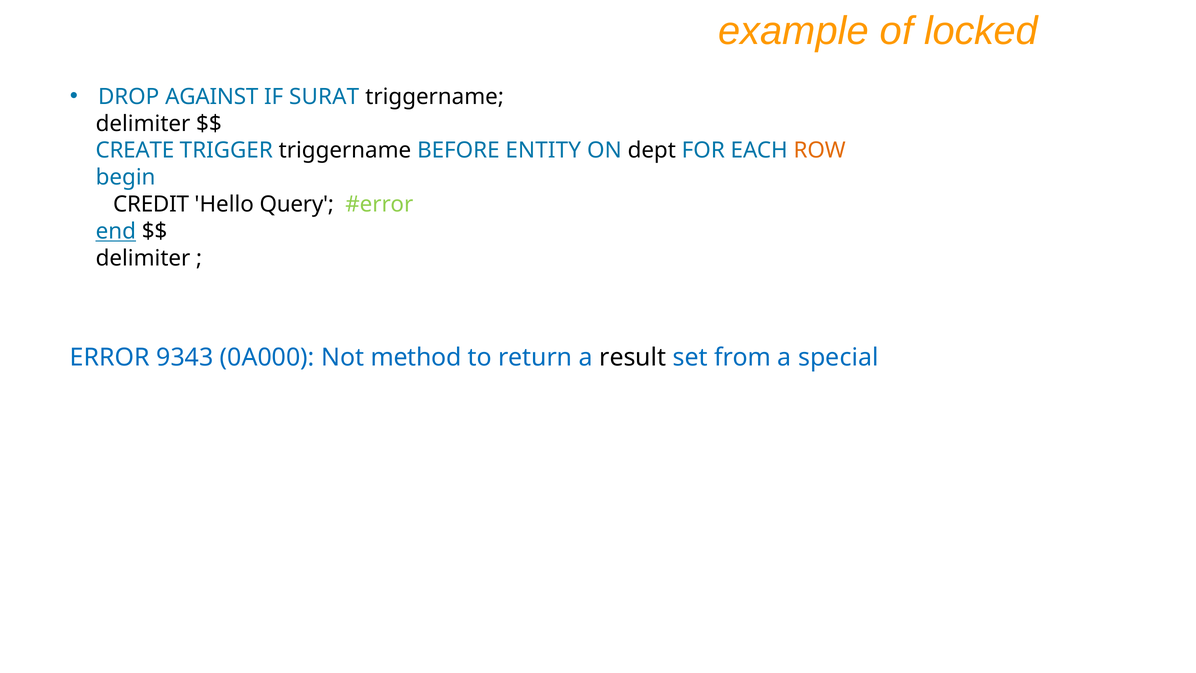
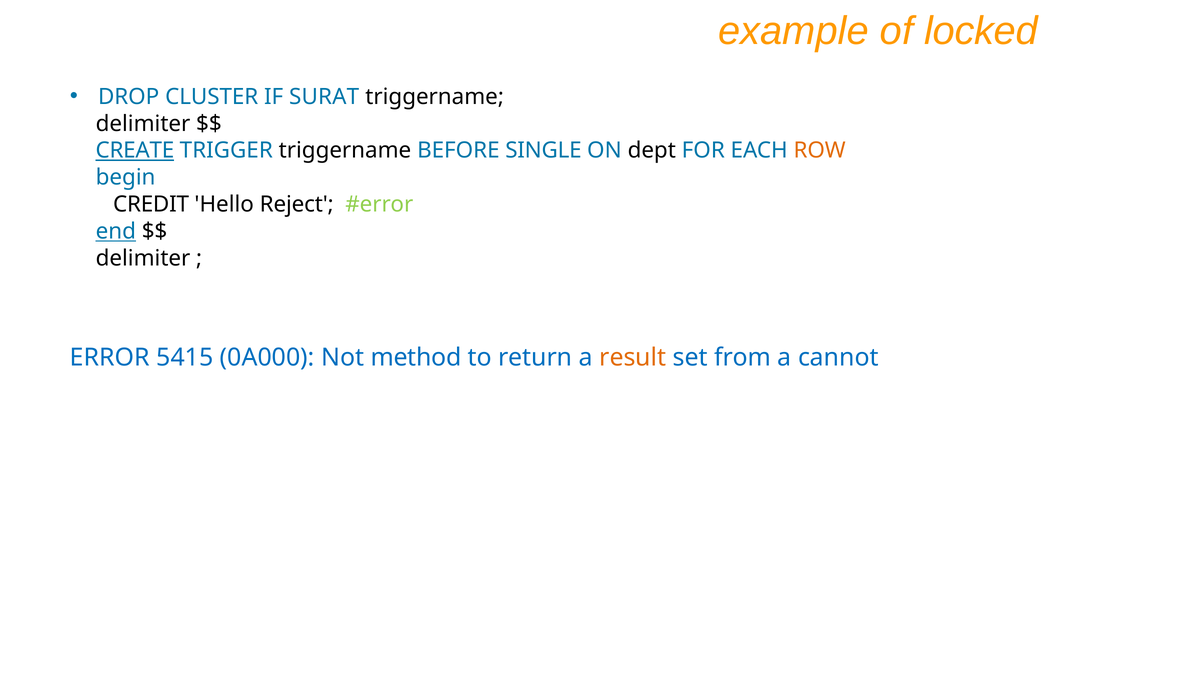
AGAINST: AGAINST -> CLUSTER
CREATE underline: none -> present
ENTITY: ENTITY -> SINGLE
Query: Query -> Reject
9343: 9343 -> 5415
result colour: black -> orange
special: special -> cannot
